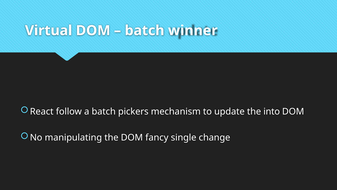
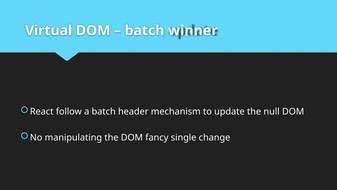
pickers: pickers -> header
into: into -> null
